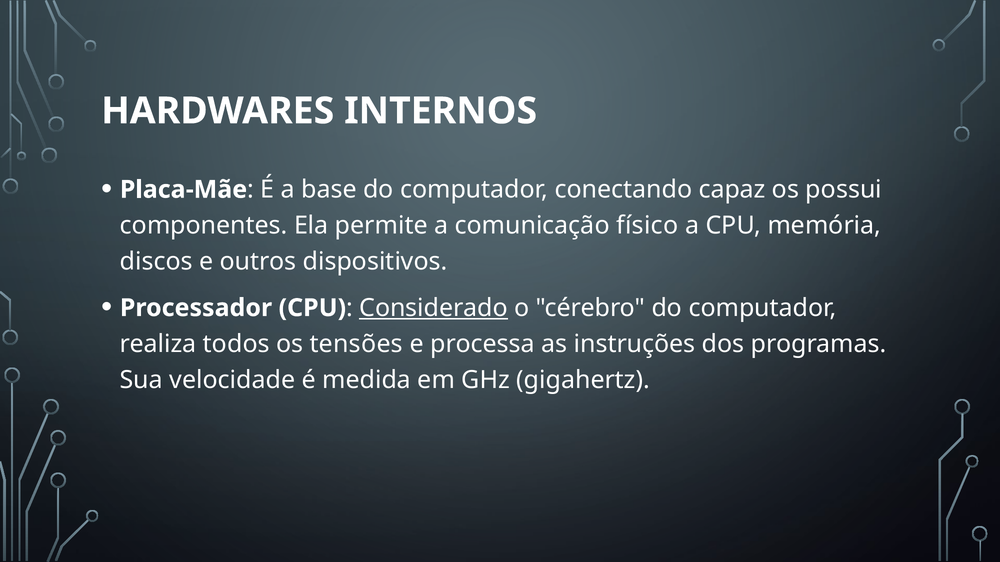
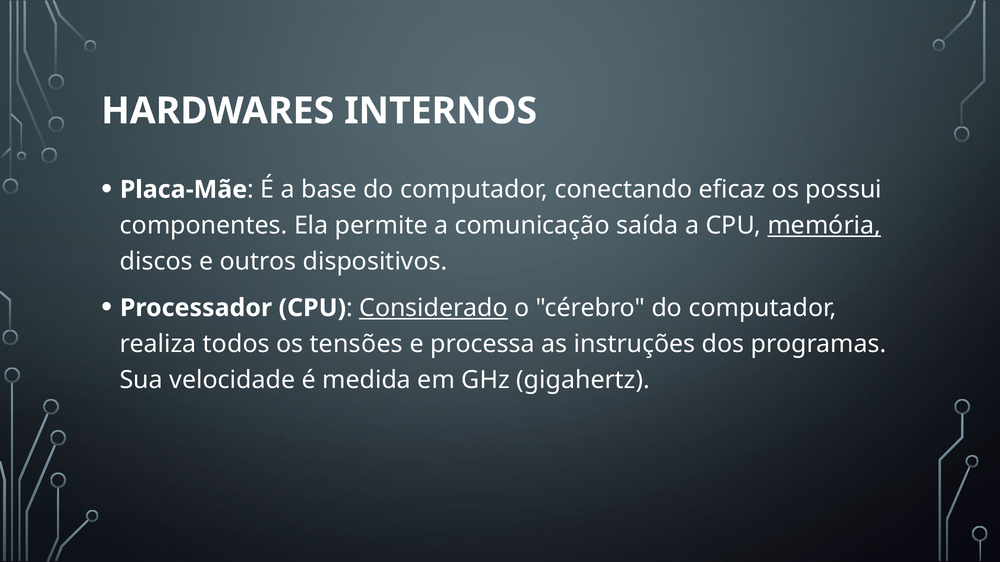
capaz: capaz -> eficaz
físico: físico -> saída
memória underline: none -> present
